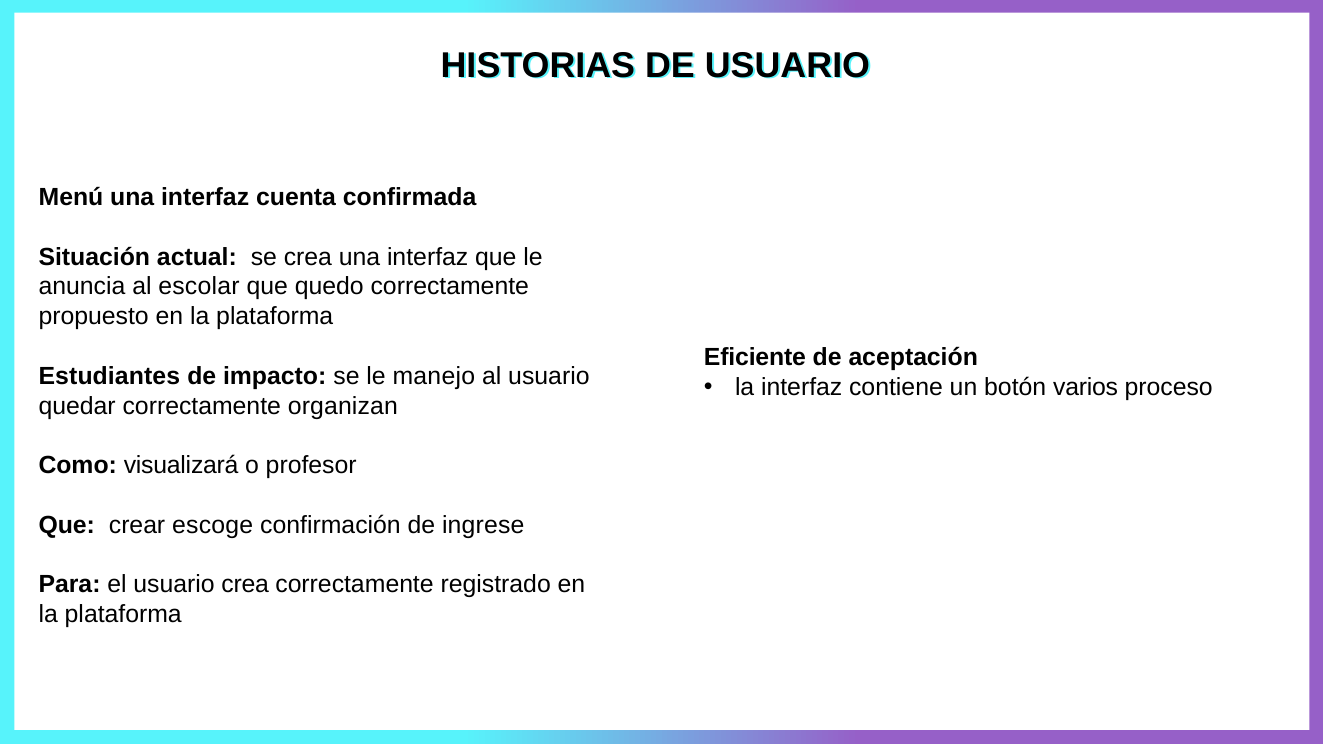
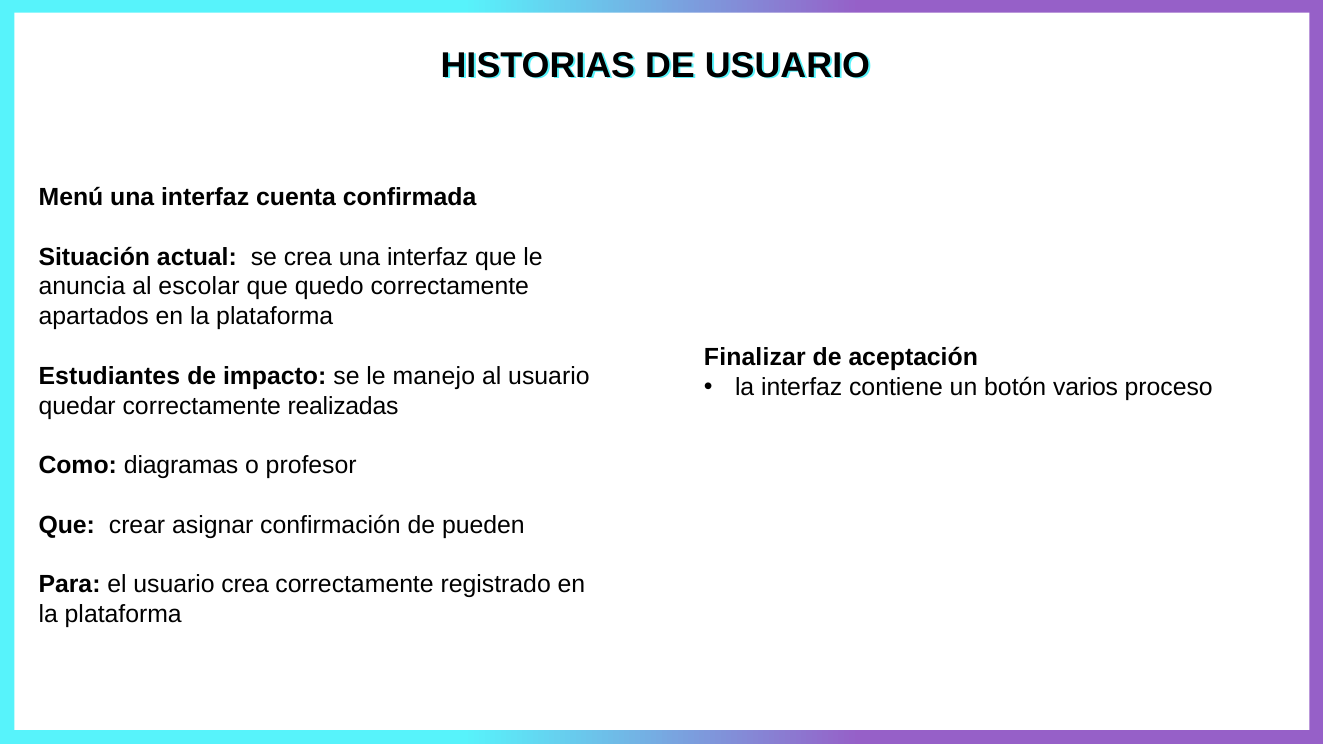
propuesto: propuesto -> apartados
Eficiente: Eficiente -> Finalizar
organizan: organizan -> realizadas
visualizará: visualizará -> diagramas
escoge: escoge -> asignar
ingrese: ingrese -> pueden
